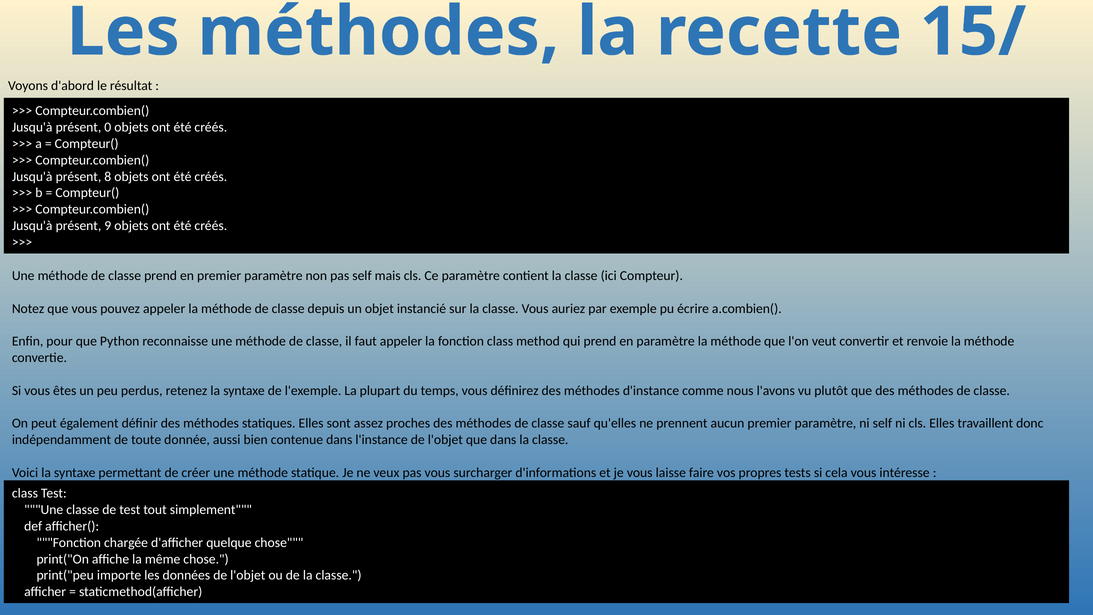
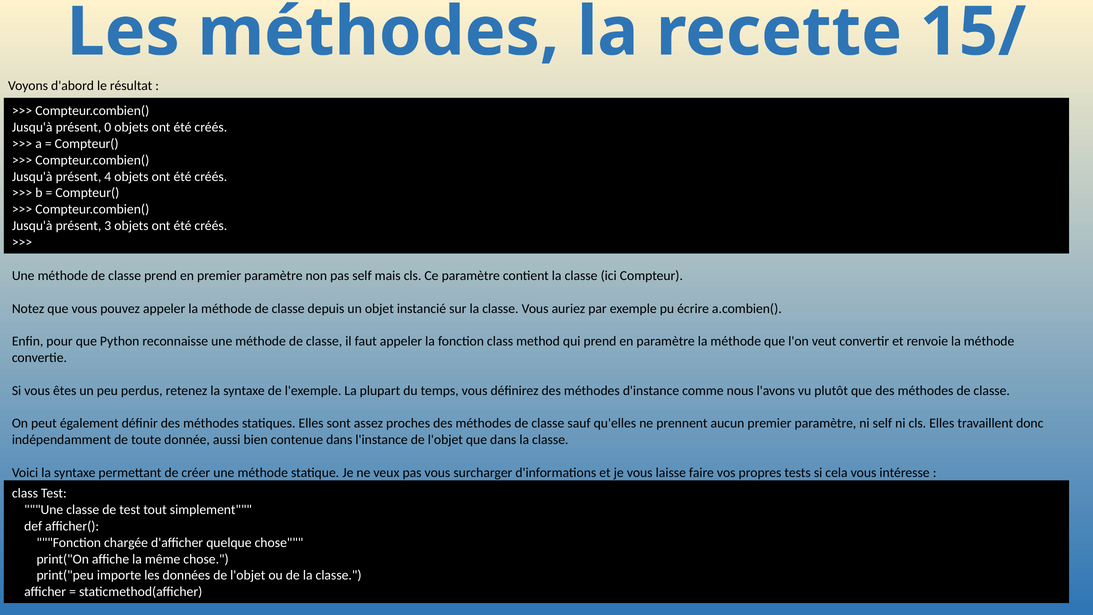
8: 8 -> 4
9: 9 -> 3
